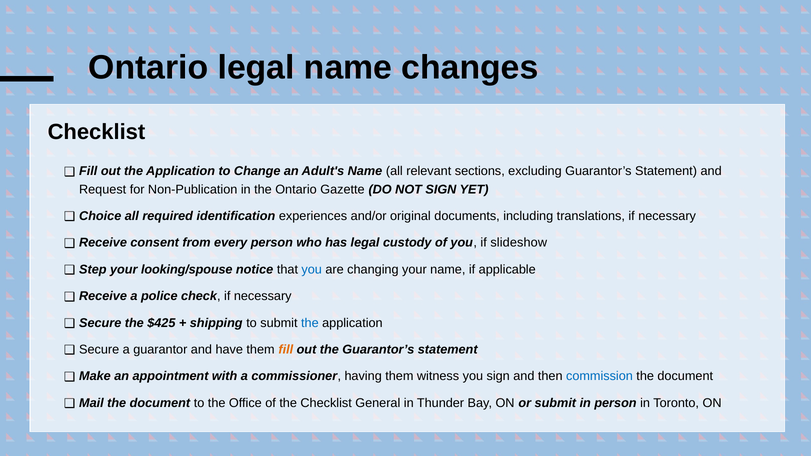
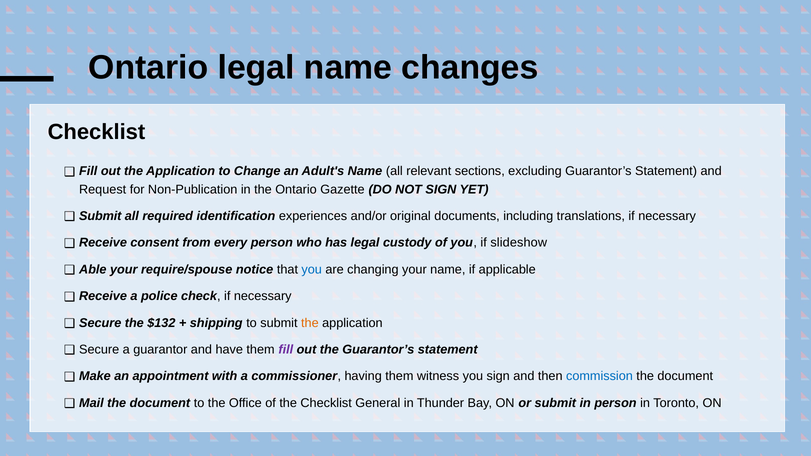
Choice at (100, 216): Choice -> Submit
Step: Step -> Able
looking/spouse: looking/spouse -> require/spouse
$425: $425 -> $132
the at (310, 323) colour: blue -> orange
fill at (286, 350) colour: orange -> purple
